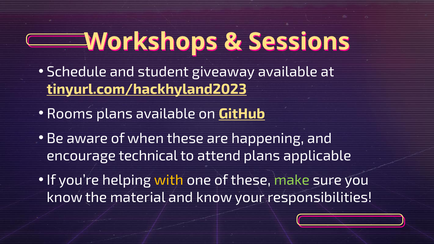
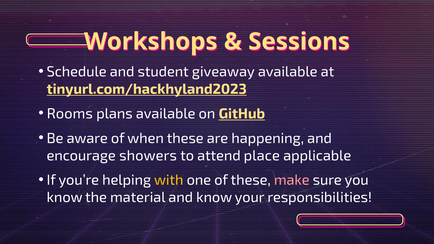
technical: technical -> showers
attend plans: plans -> place
make colour: light green -> pink
